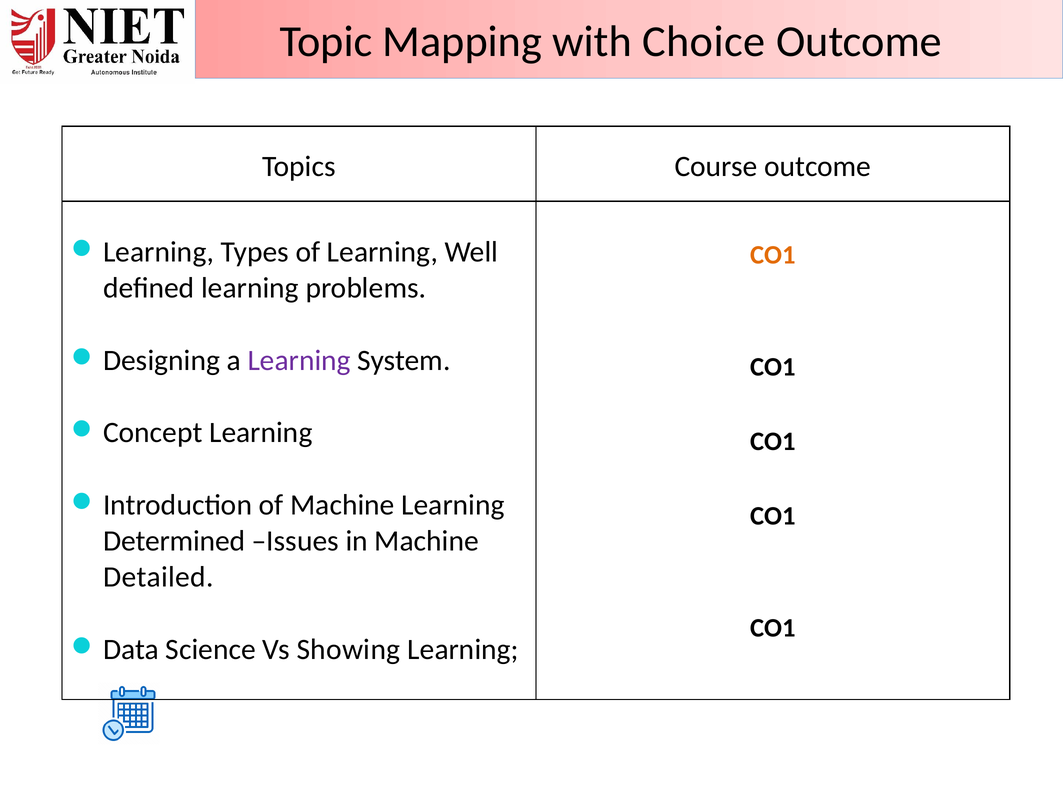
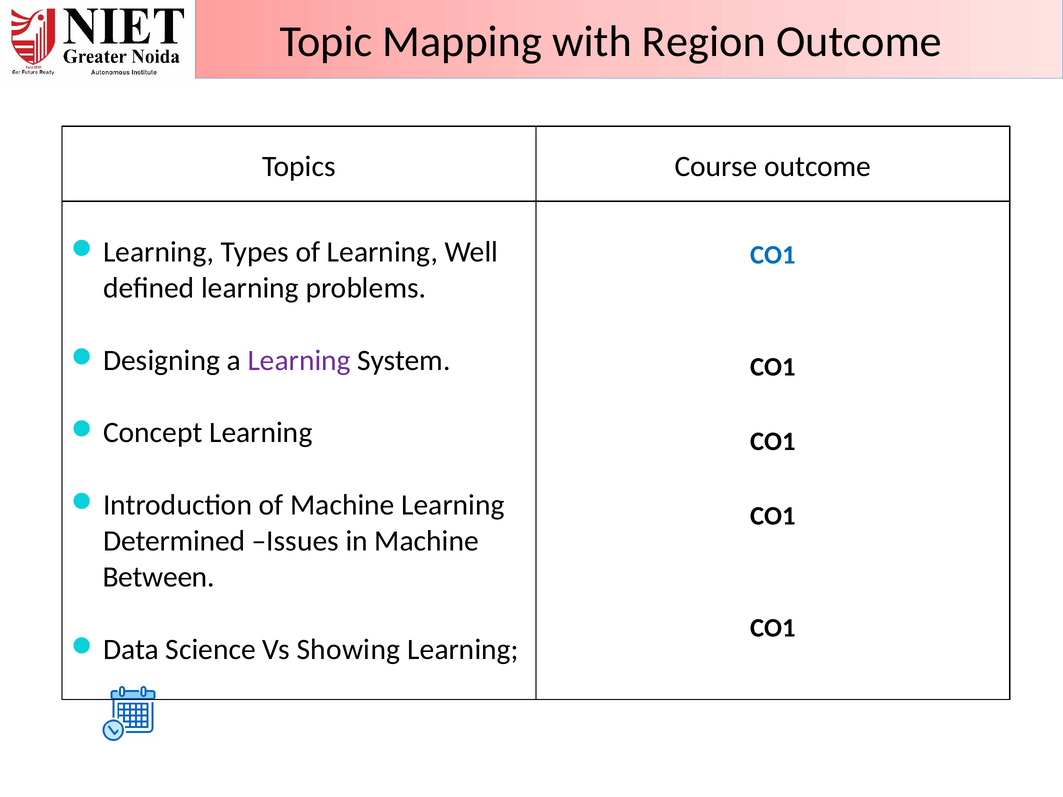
Choice: Choice -> Region
CO1 at (773, 255) colour: orange -> blue
Detailed: Detailed -> Between
